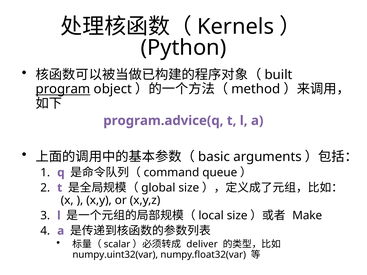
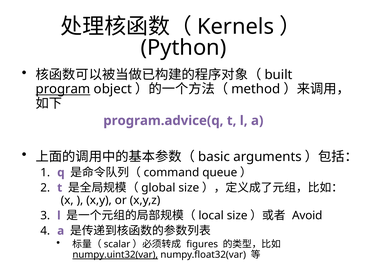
Make: Make -> Avoid
deliver: deliver -> figures
numpy.uint32(var underline: none -> present
